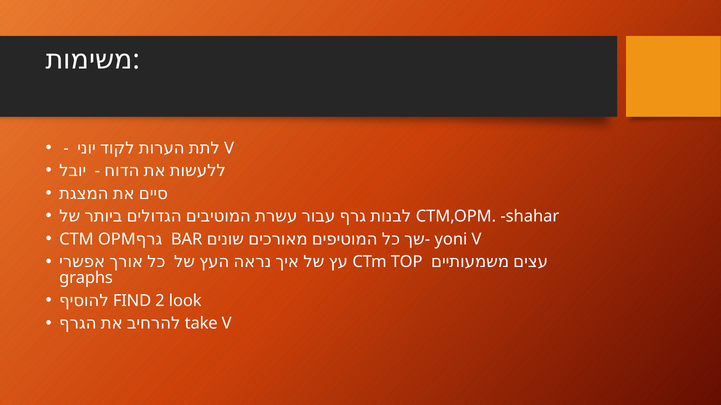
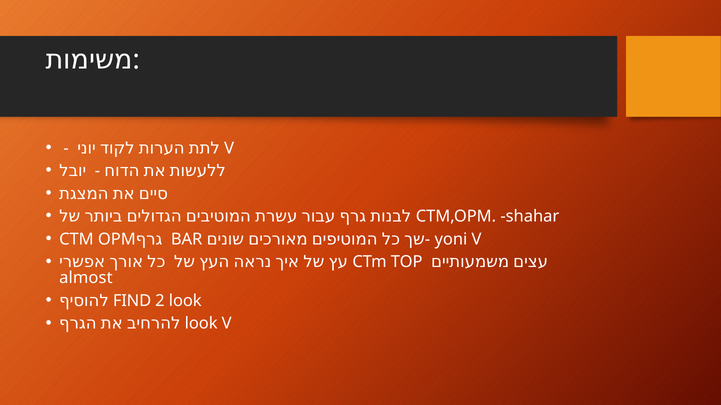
graphs: graphs -> almost
take at (201, 324): take -> look
